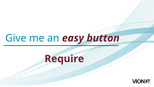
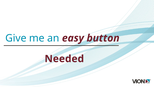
Require: Require -> Needed
